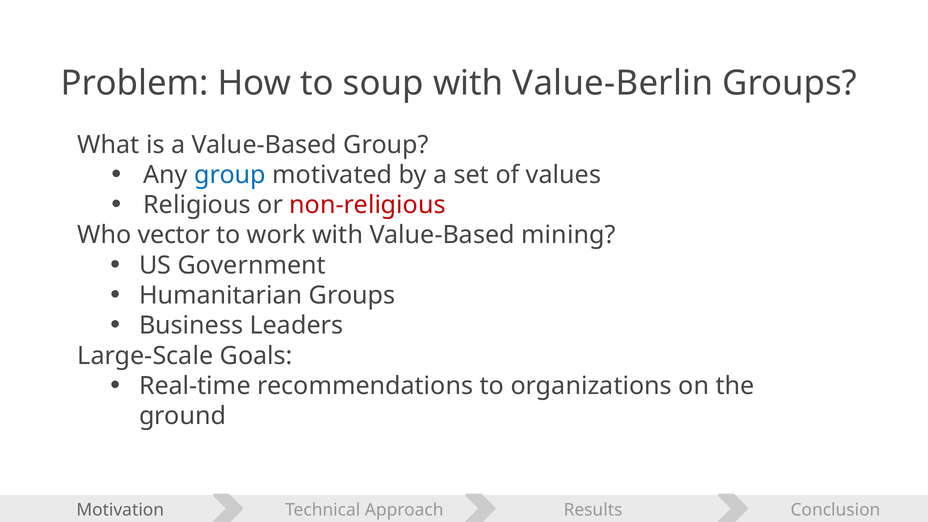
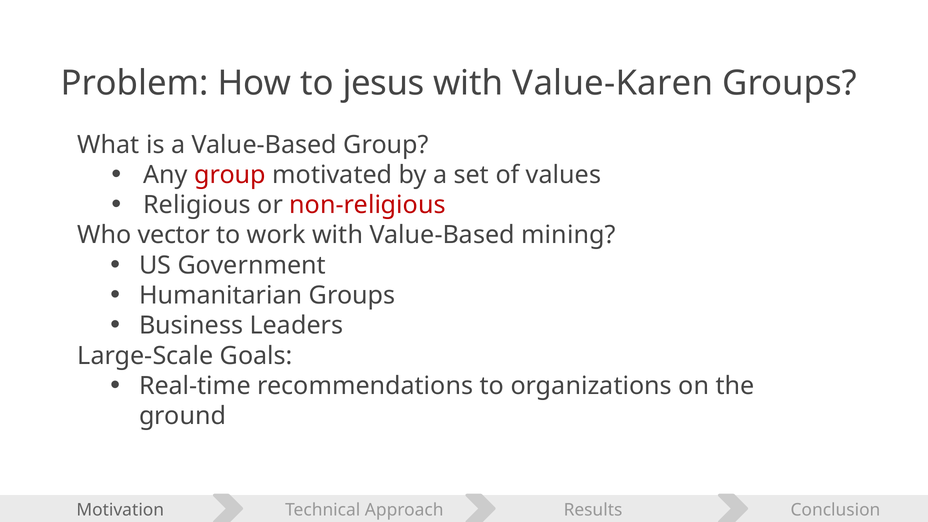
soup: soup -> jesus
Value-Berlin: Value-Berlin -> Value-Karen
group at (230, 175) colour: blue -> red
